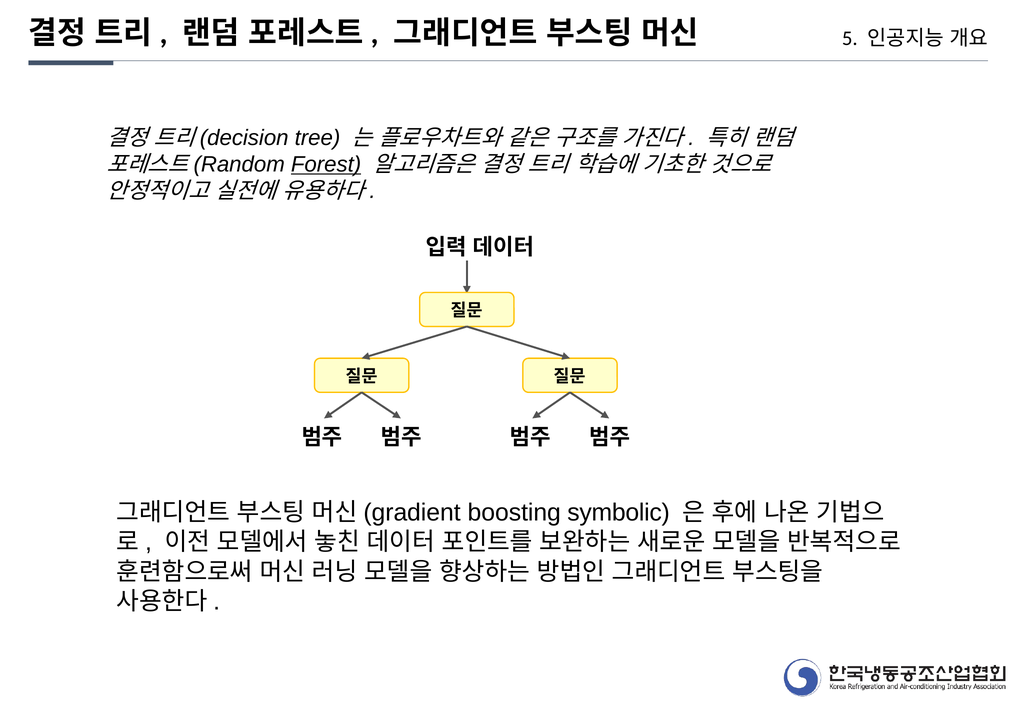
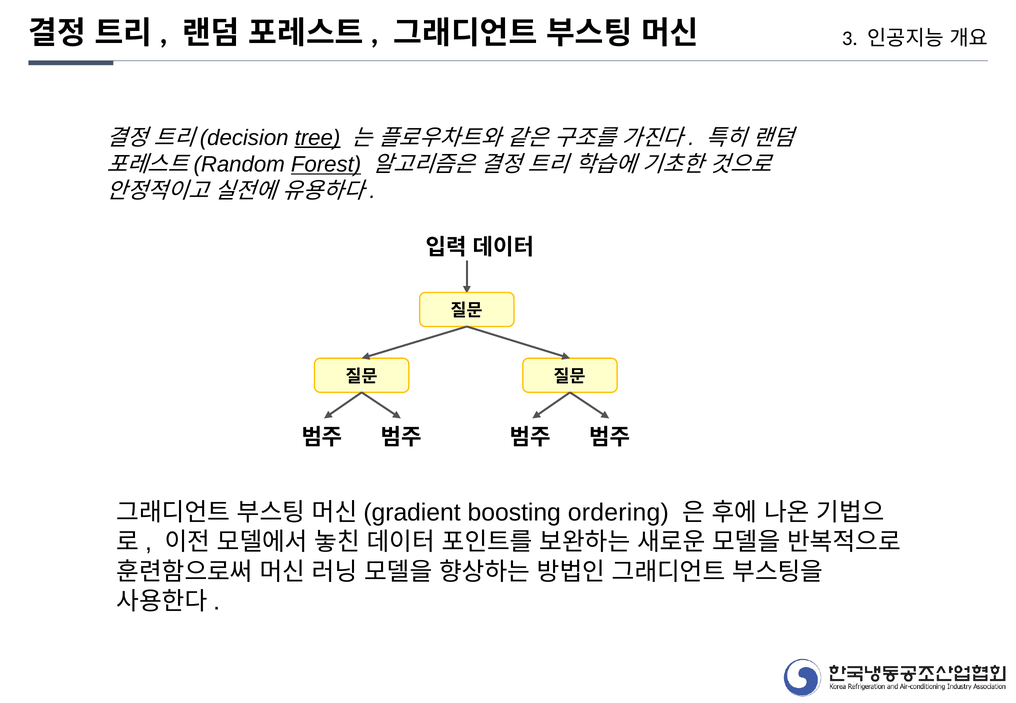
5: 5 -> 3
tree underline: none -> present
symbolic: symbolic -> ordering
